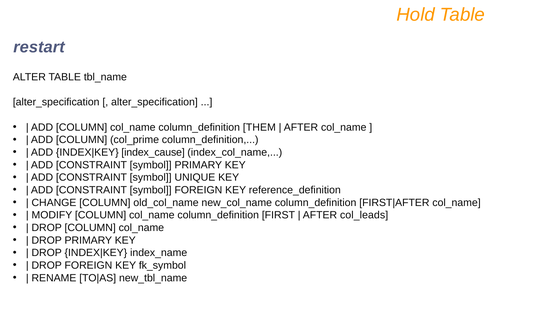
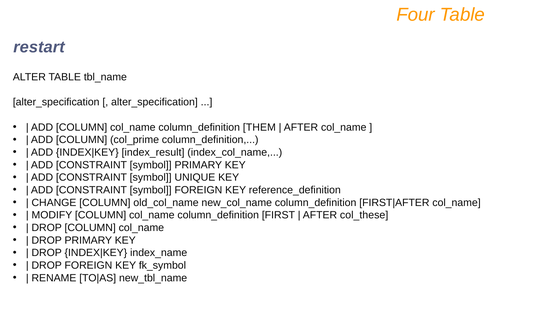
Hold: Hold -> Four
index_cause: index_cause -> index_result
col_leads: col_leads -> col_these
